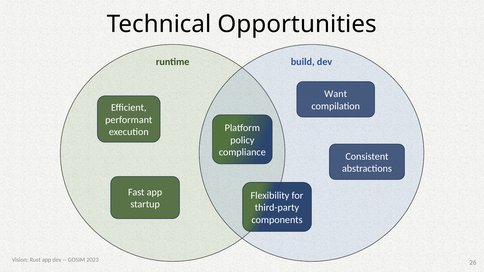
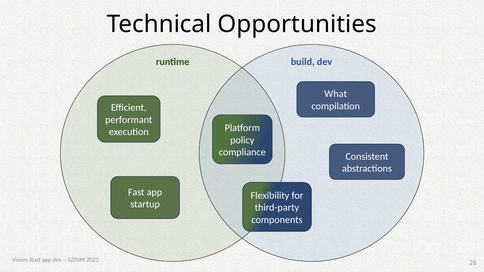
Want: Want -> What
